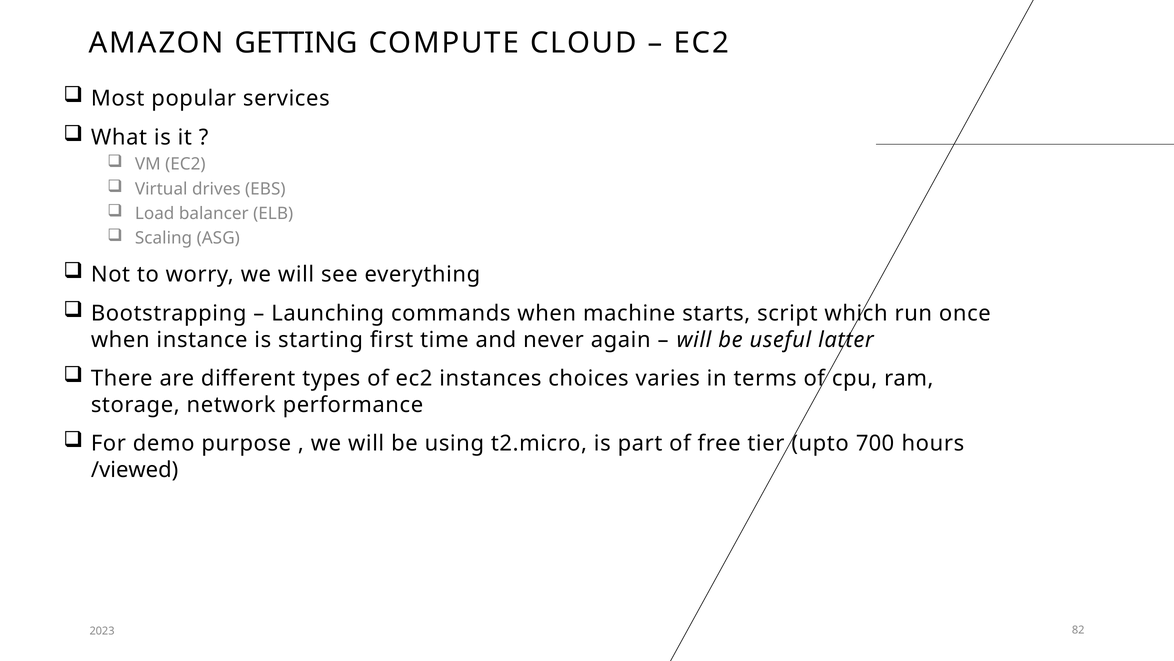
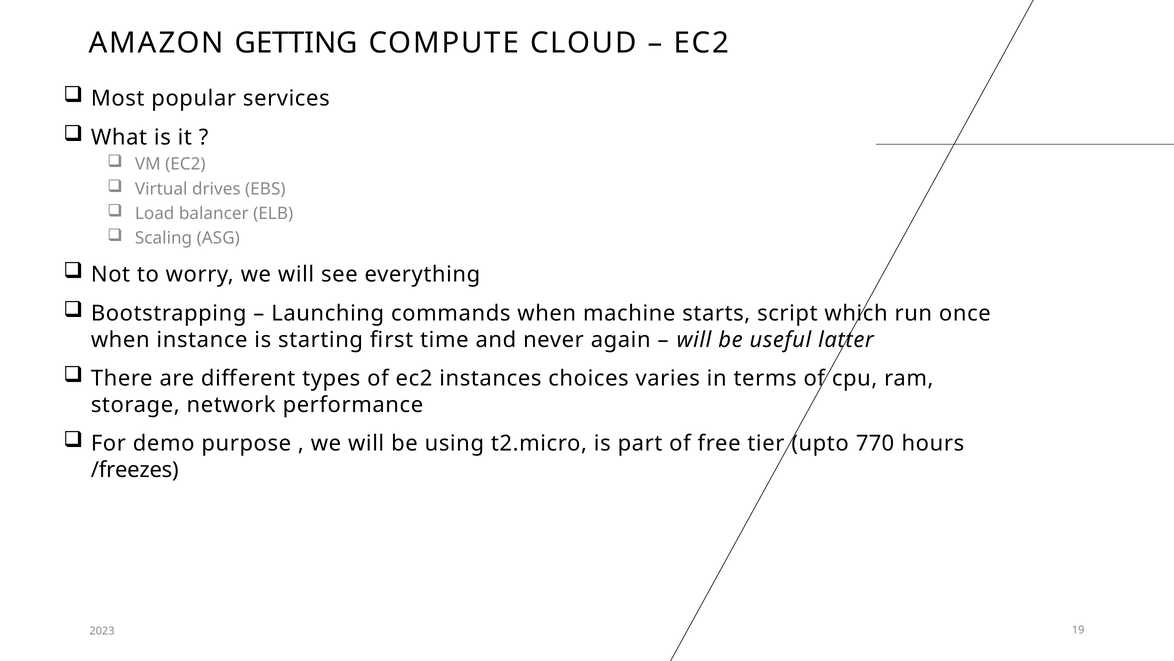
700: 700 -> 770
/viewed: /viewed -> /freezes
82: 82 -> 19
